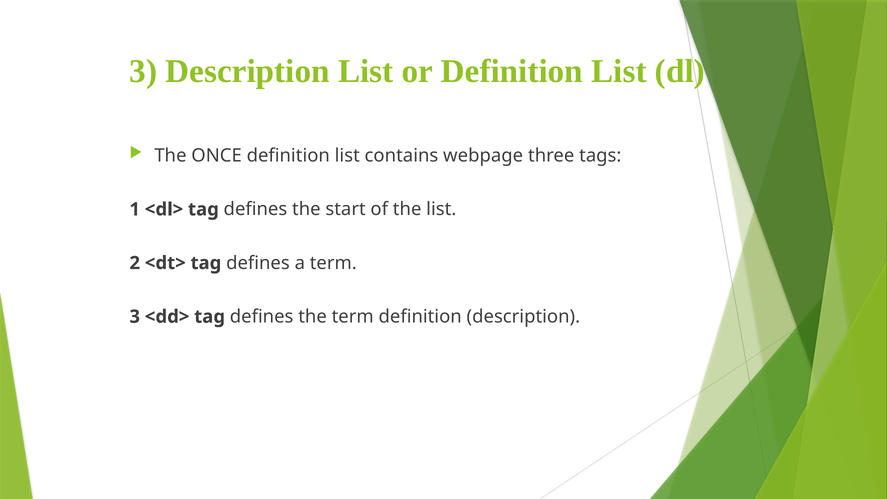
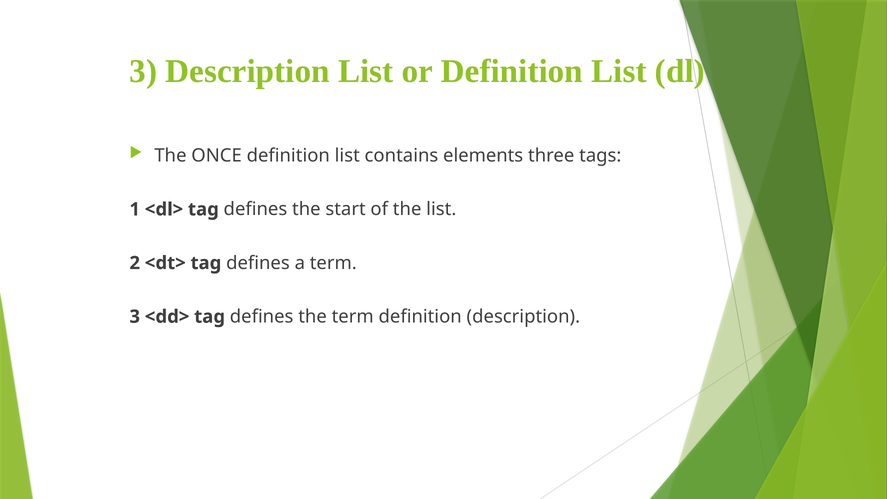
webpage: webpage -> elements
